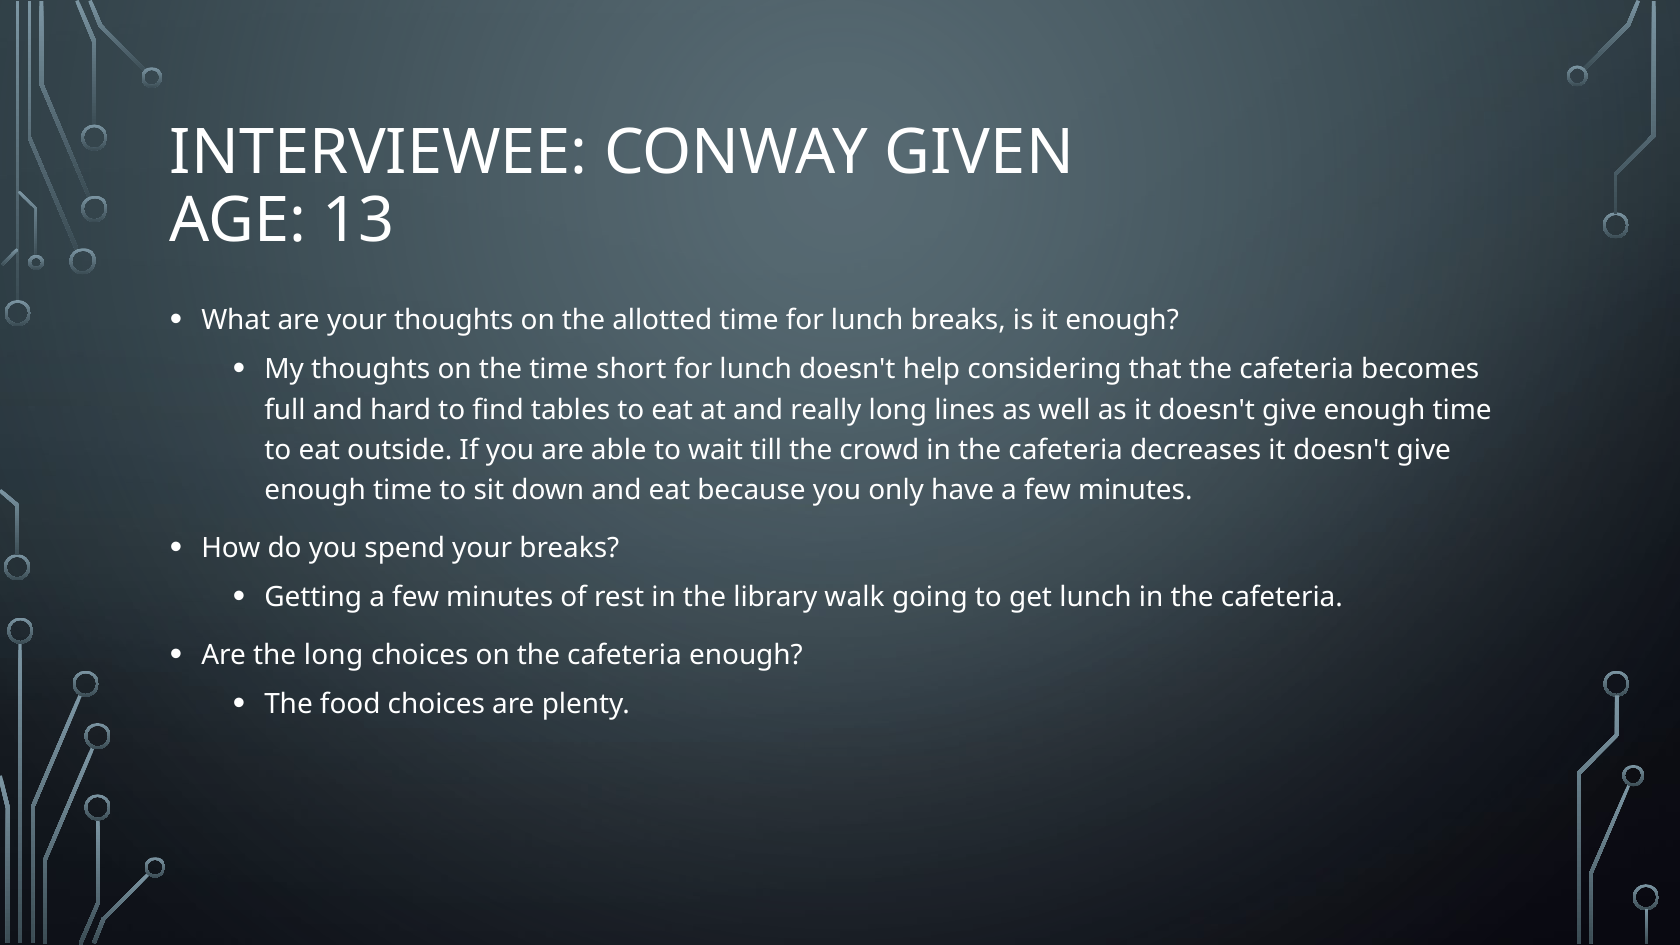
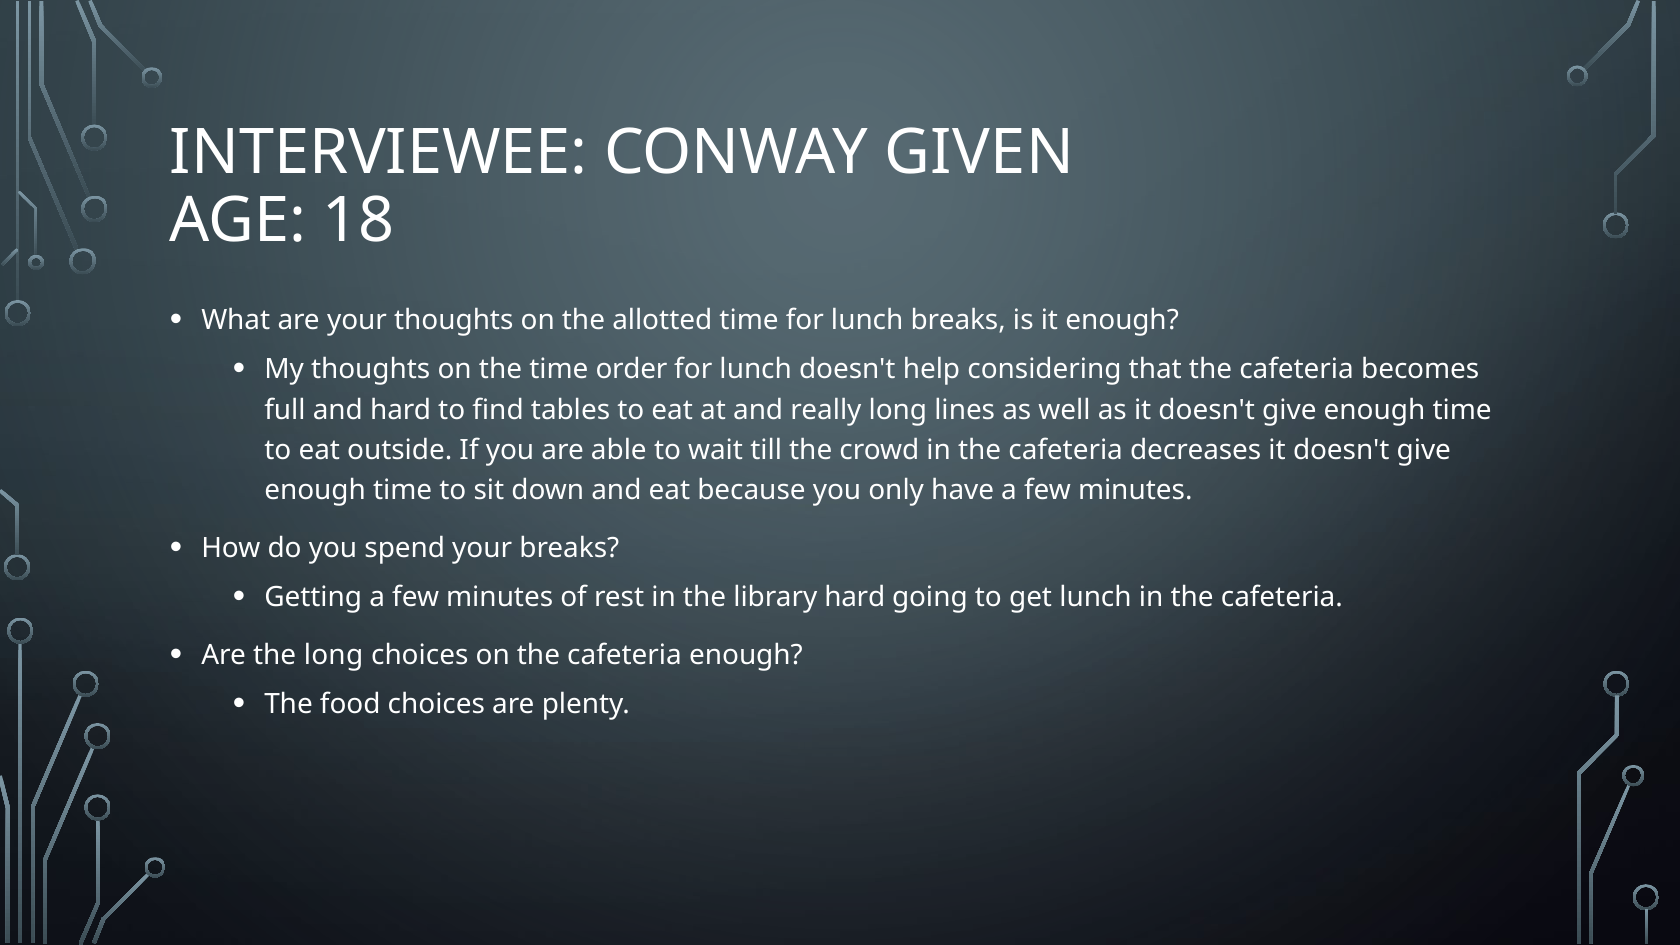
13: 13 -> 18
short: short -> order
library walk: walk -> hard
